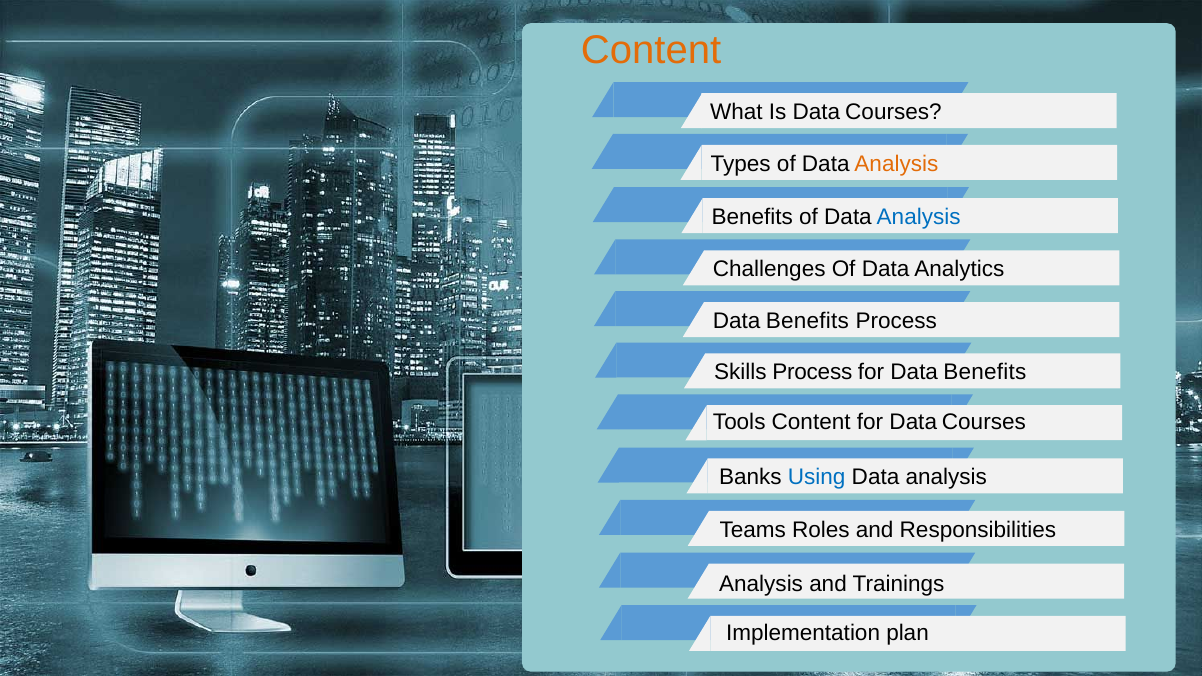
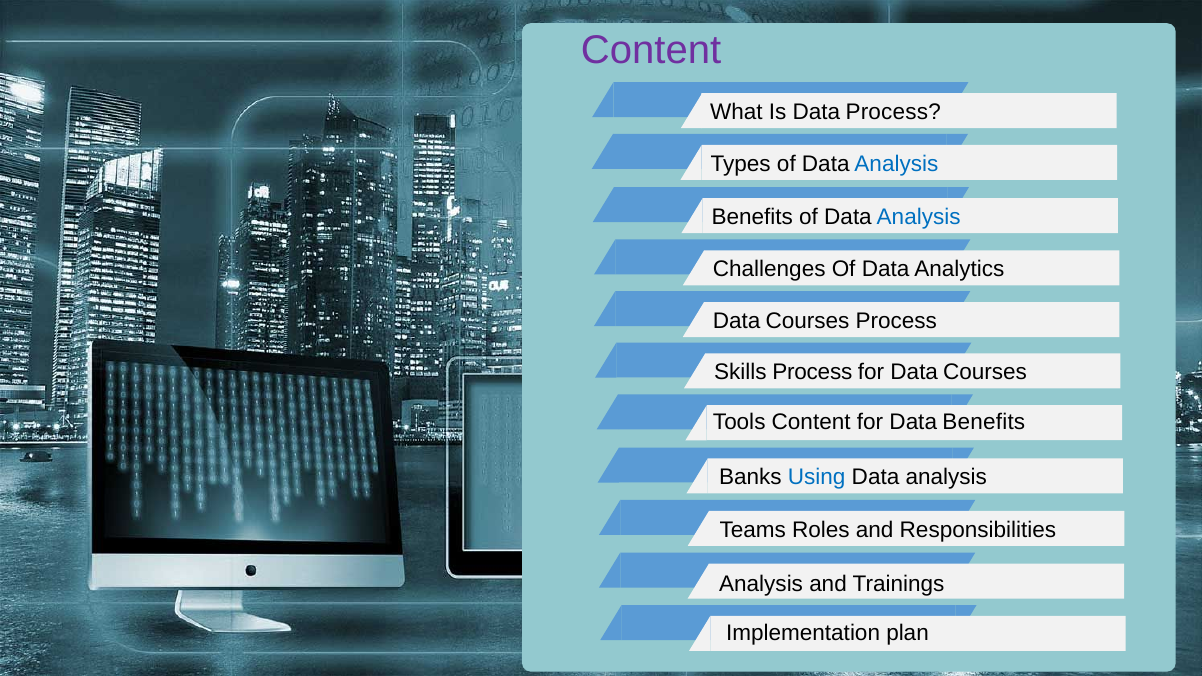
Content at (651, 51) colour: orange -> purple
Is Data Courses: Courses -> Process
Analysis at (896, 164) colour: orange -> blue
Benefits at (807, 321): Benefits -> Courses
for Data Benefits: Benefits -> Courses
for Data Courses: Courses -> Benefits
